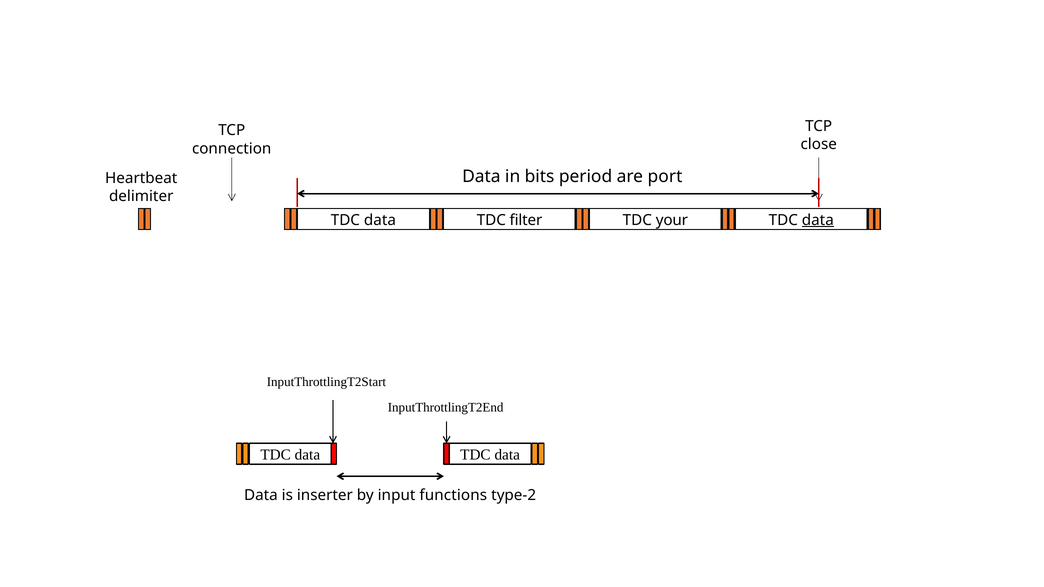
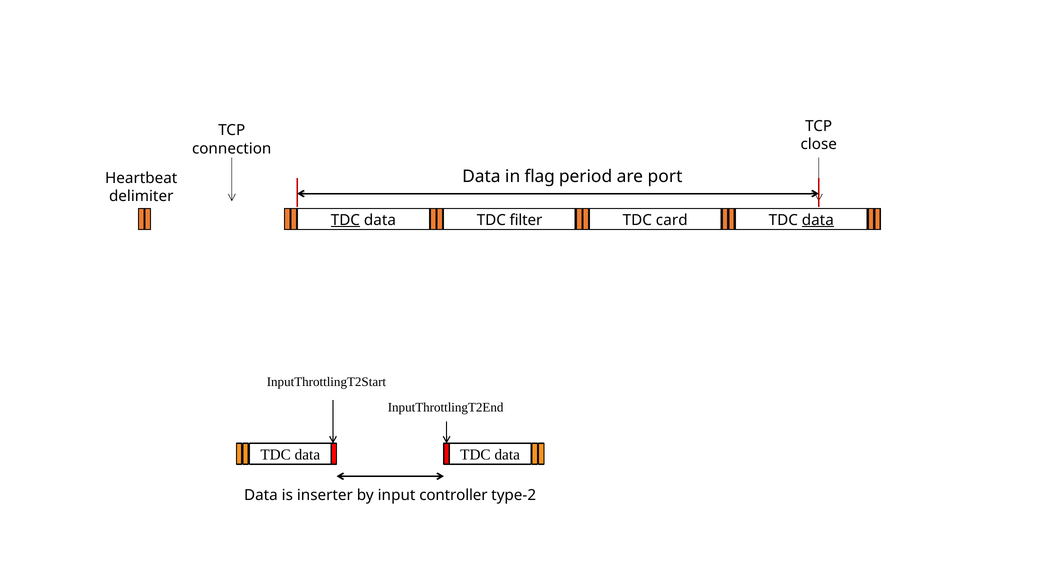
bits: bits -> flag
TDC at (345, 220) underline: none -> present
your: your -> card
functions: functions -> controller
